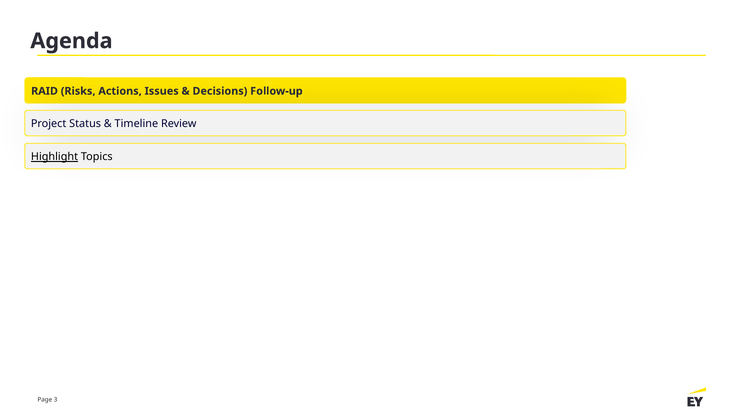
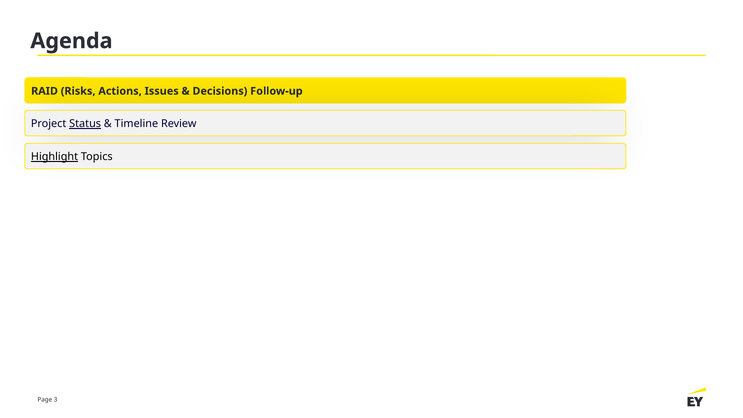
Status underline: none -> present
